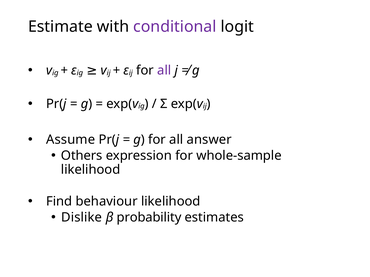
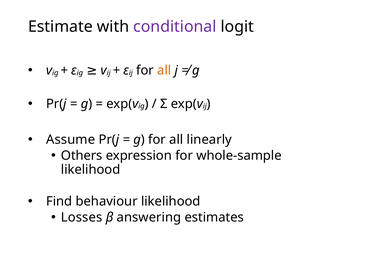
all at (164, 70) colour: purple -> orange
answer: answer -> linearly
Dislike: Dislike -> Losses
probability: probability -> answering
